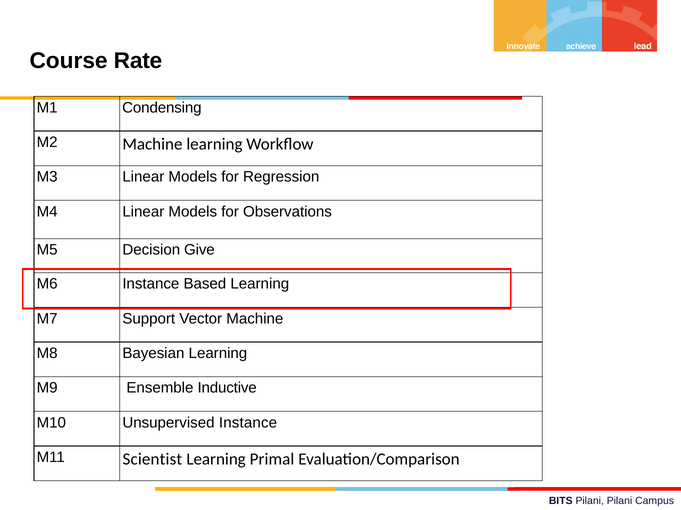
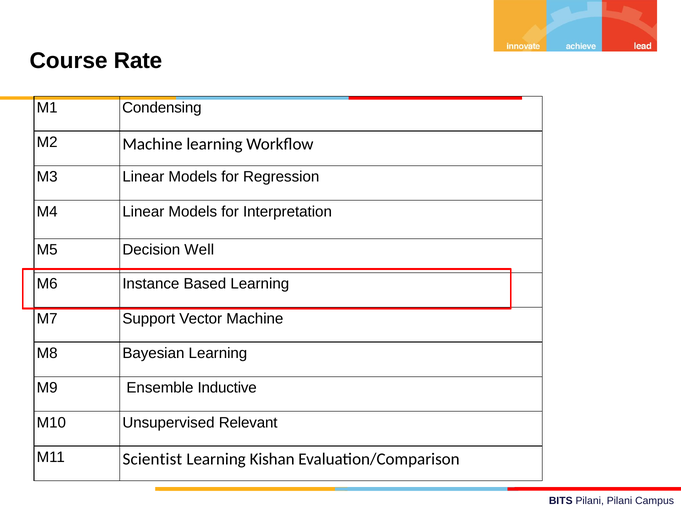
Observations: Observations -> Interpretation
Give: Give -> Well
Unsupervised Instance: Instance -> Relevant
Primal: Primal -> Kishan
